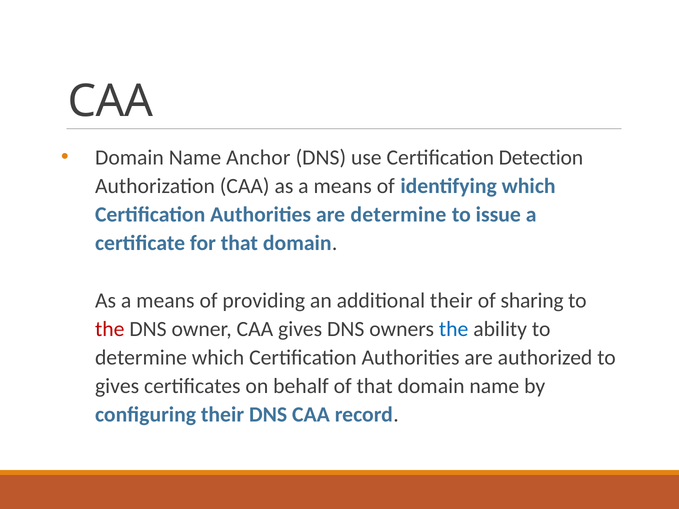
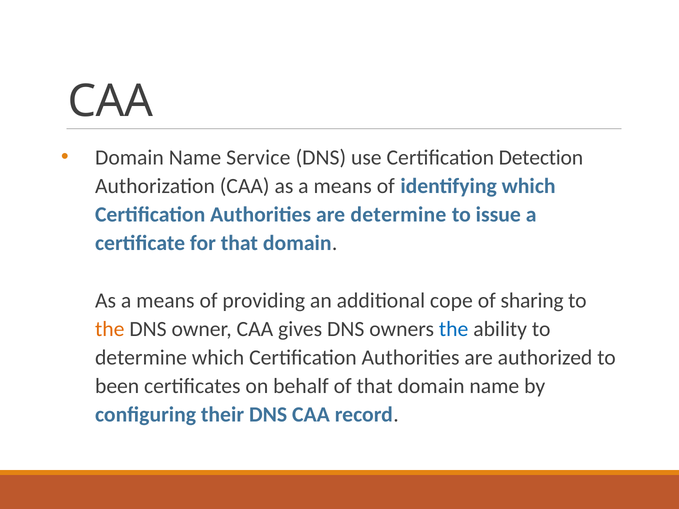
Anchor: Anchor -> Service
additional their: their -> cope
the at (110, 329) colour: red -> orange
gives at (117, 386): gives -> been
